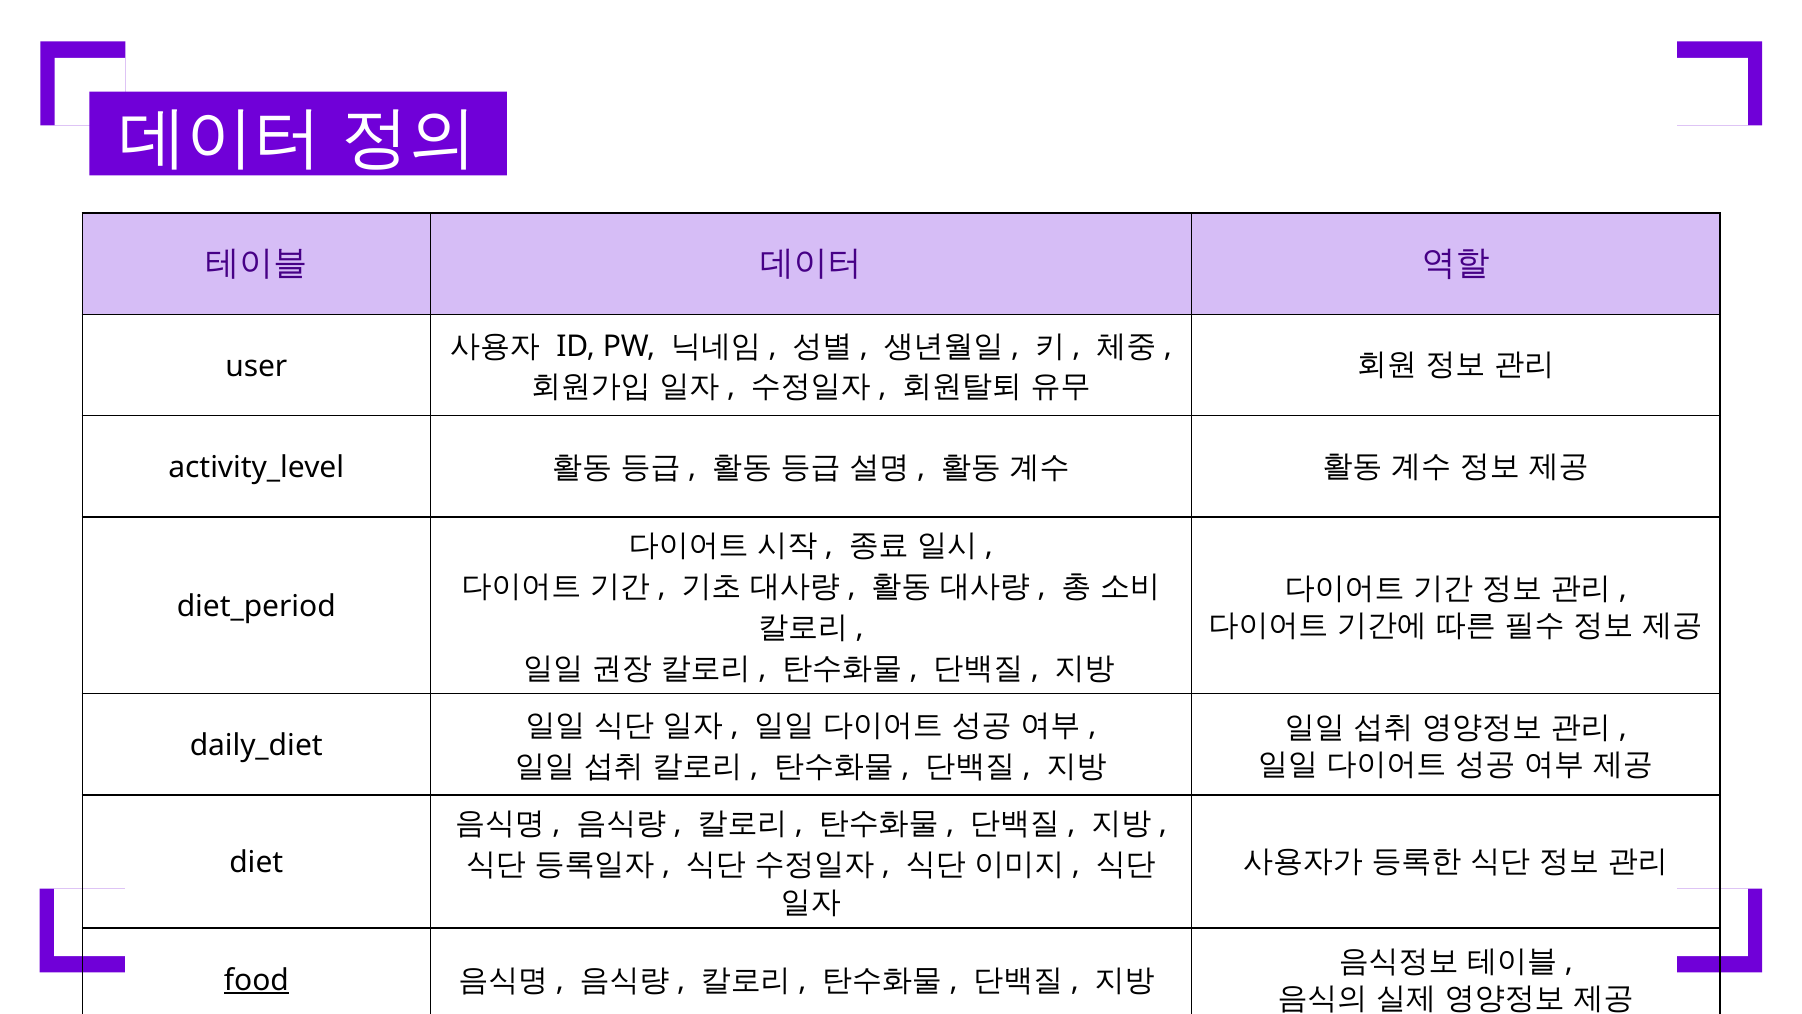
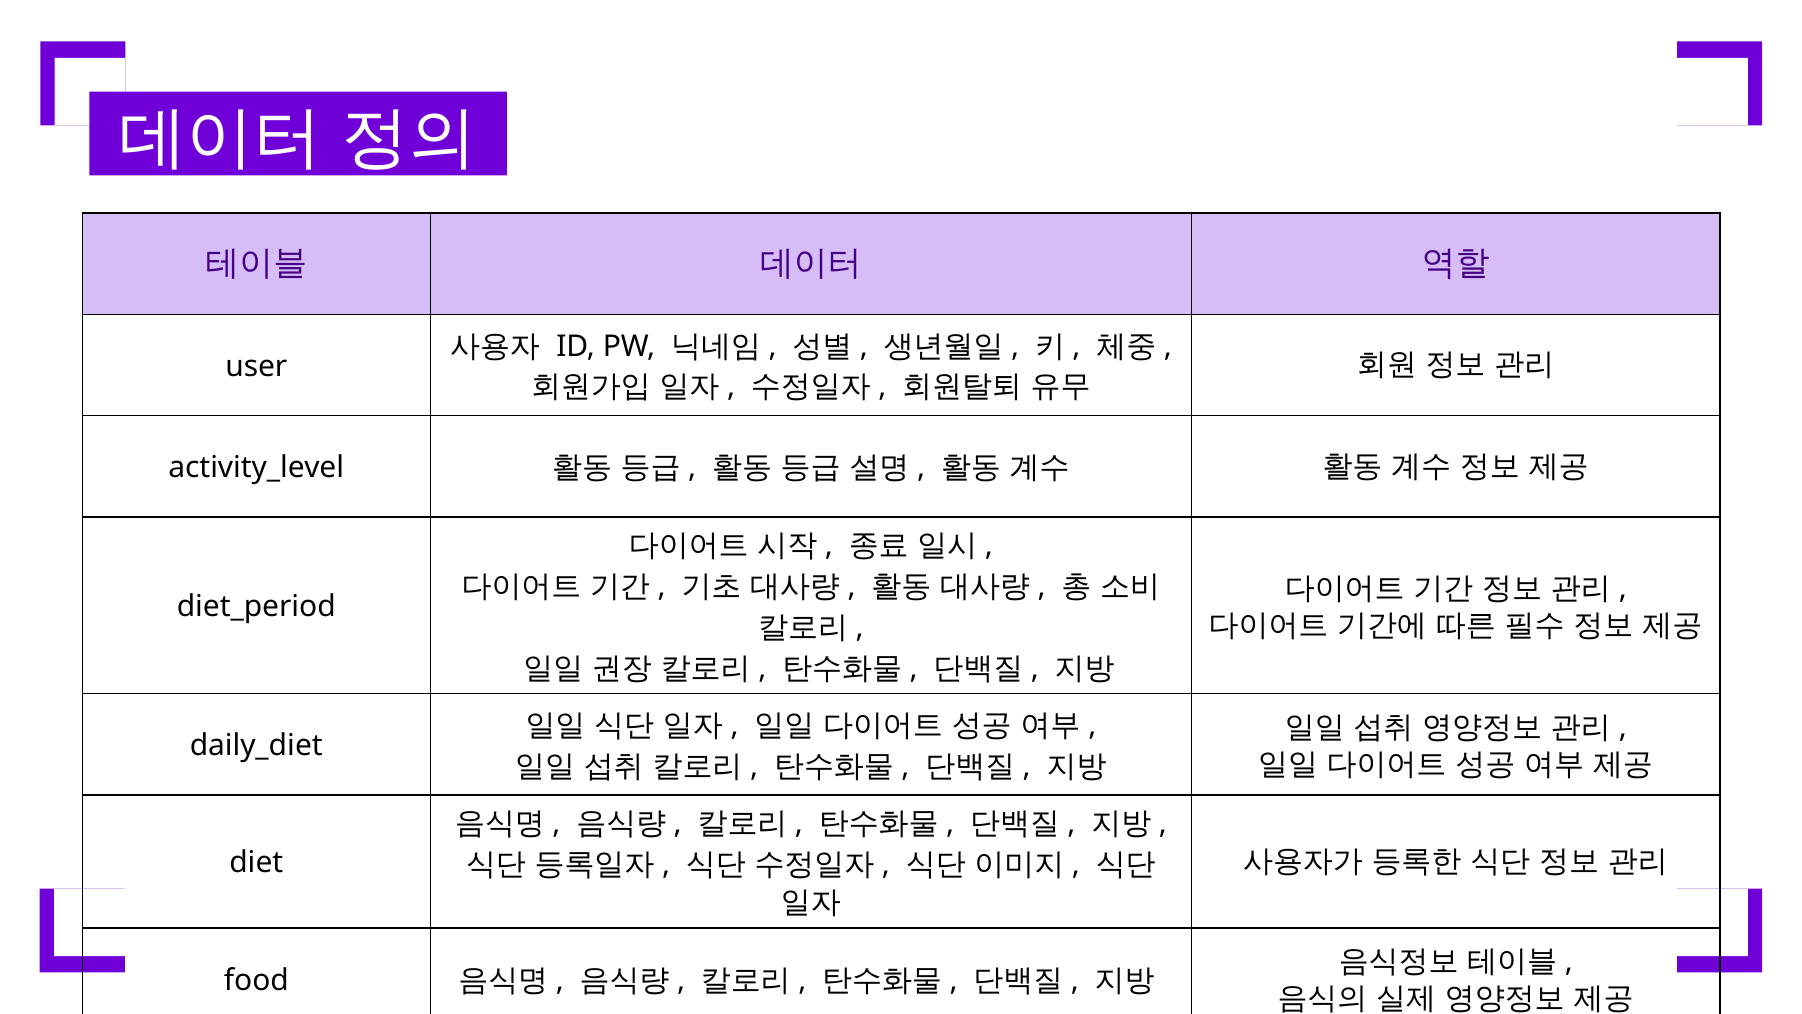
food underline: present -> none
